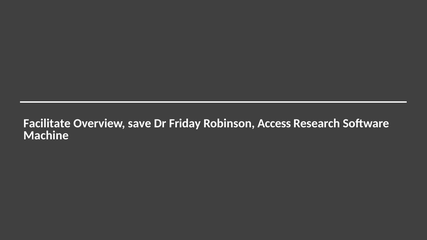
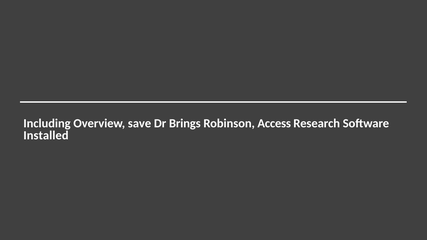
Facilitate: Facilitate -> Including
Friday: Friday -> Brings
Machine: Machine -> Installed
